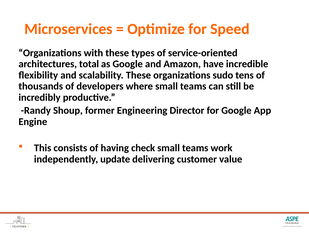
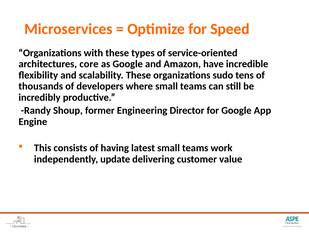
total: total -> core
check: check -> latest
